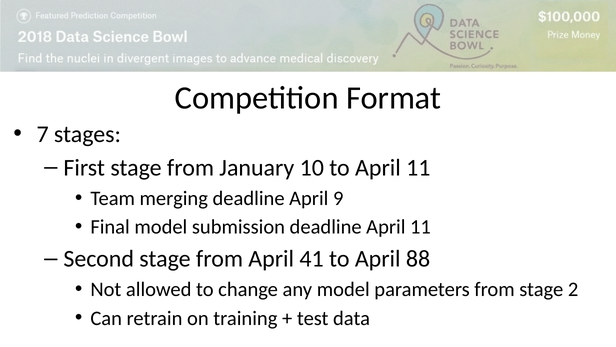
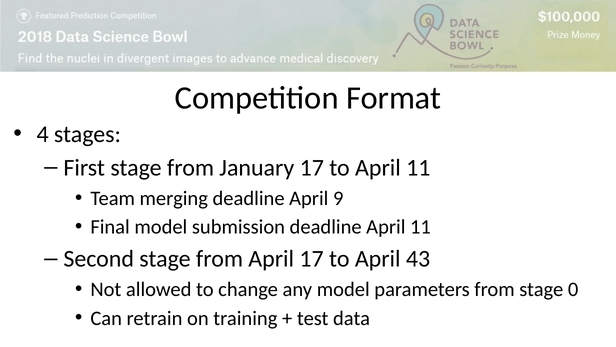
7: 7 -> 4
January 10: 10 -> 17
April 41: 41 -> 17
88: 88 -> 43
2: 2 -> 0
